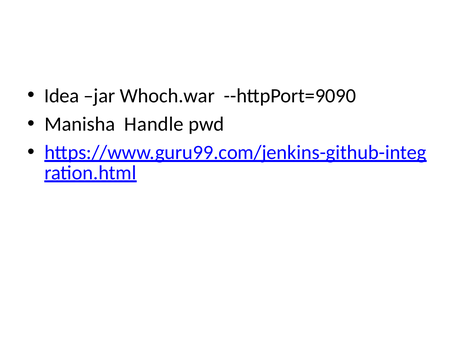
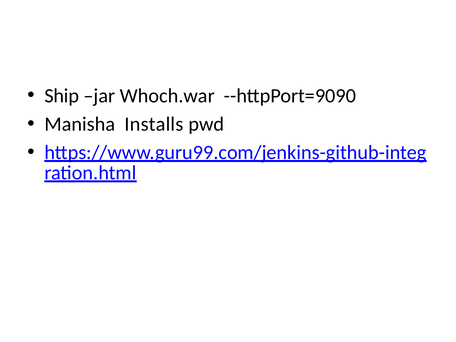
Idea: Idea -> Ship
Handle: Handle -> Installs
